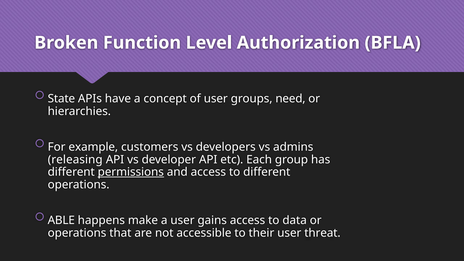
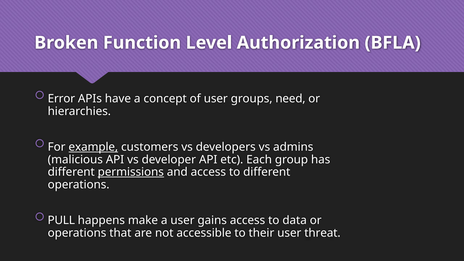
State: State -> Error
example underline: none -> present
releasing: releasing -> malicious
ABLE: ABLE -> PULL
